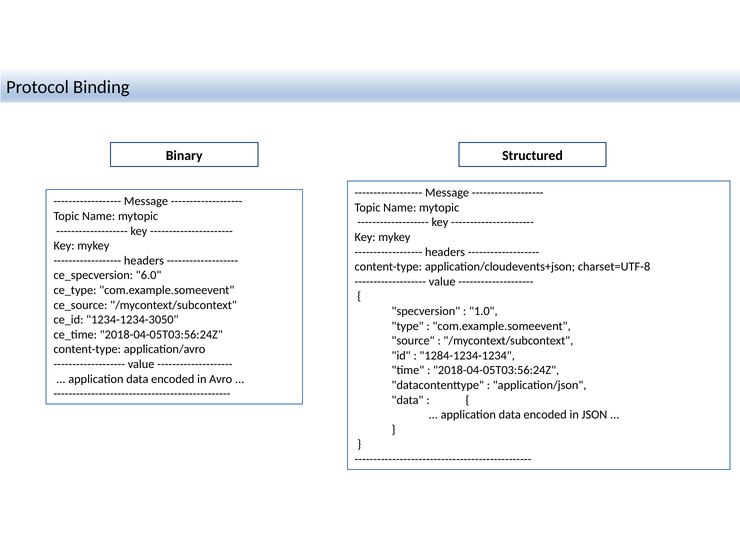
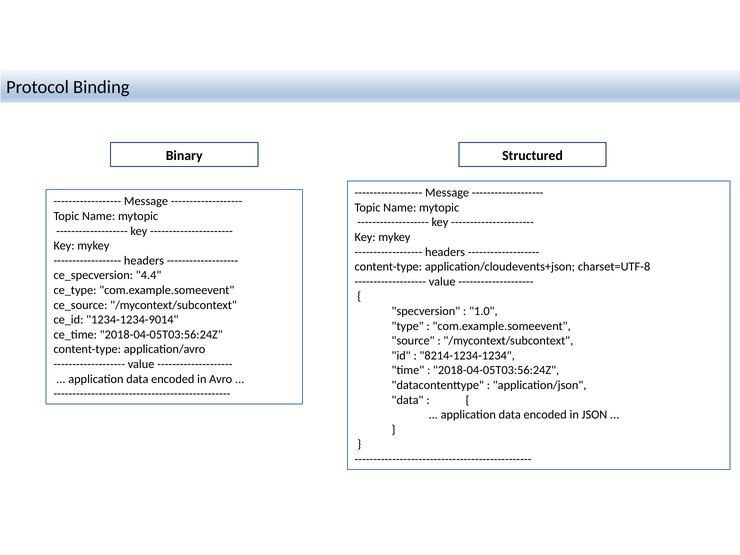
6.0: 6.0 -> 4.4
1234-1234-3050: 1234-1234-3050 -> 1234-1234-9014
1284-1234-1234: 1284-1234-1234 -> 8214-1234-1234
